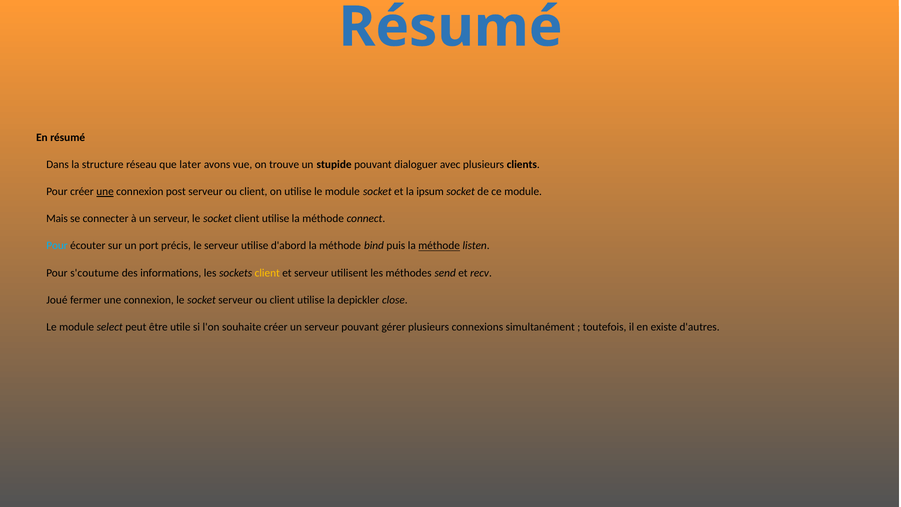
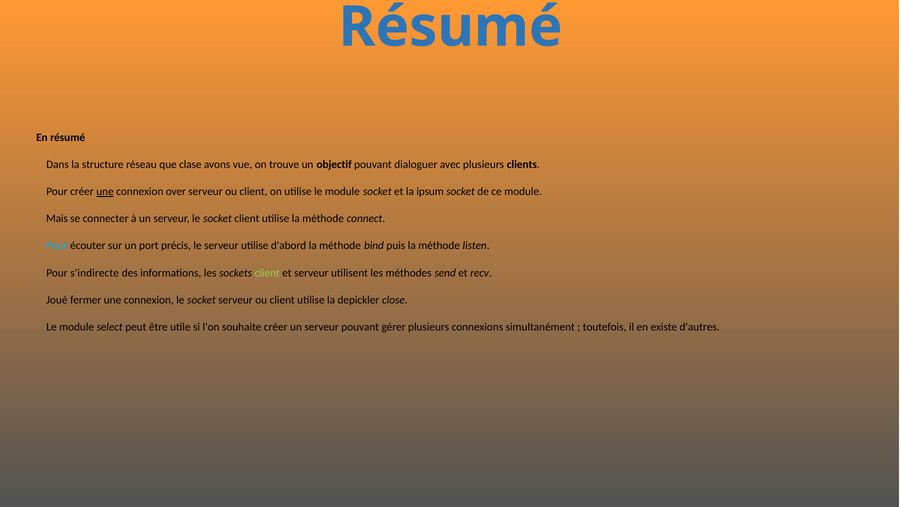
later: later -> clase
stupide: stupide -> objectif
post: post -> over
méthode at (439, 246) underline: present -> none
s'coutume: s'coutume -> s'indirecte
client at (267, 273) colour: yellow -> light green
